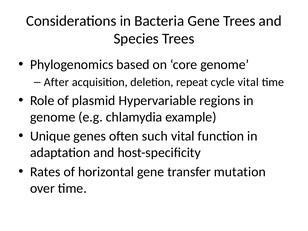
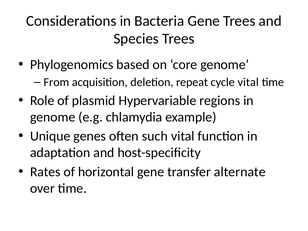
After: After -> From
mutation: mutation -> alternate
